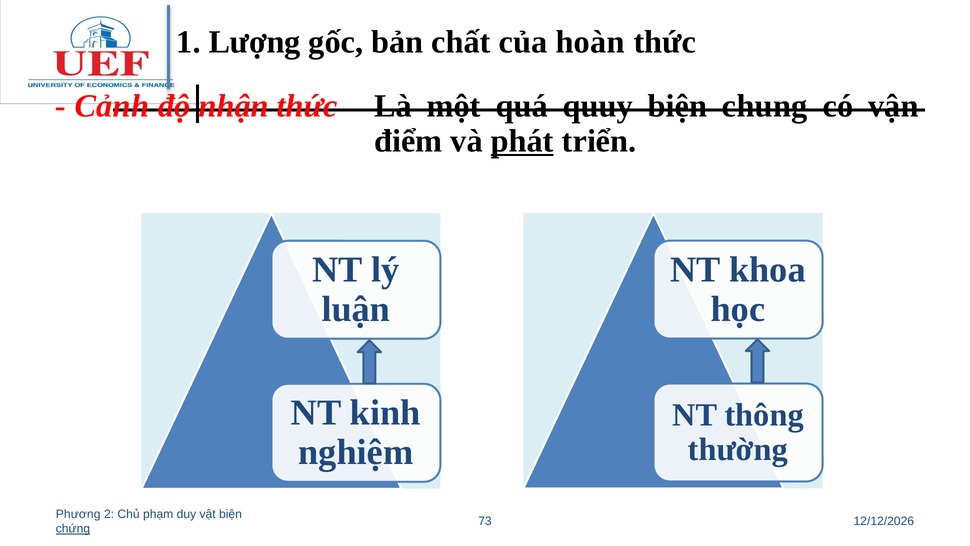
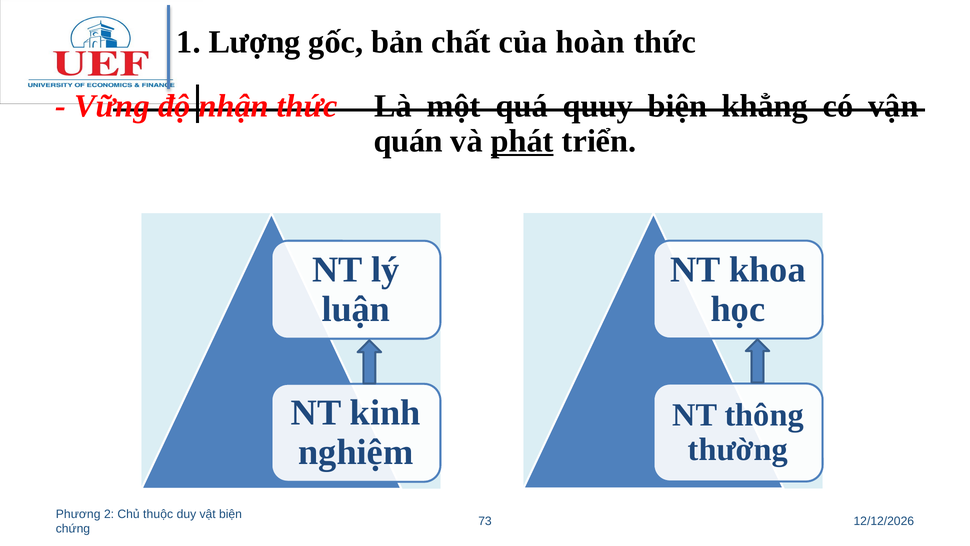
Cảnh: Cảnh -> Vững
chung: chung -> khẳng
điểm: điểm -> quán
phạm: phạm -> thuộc
chứng underline: present -> none
